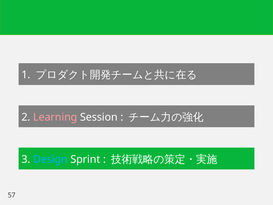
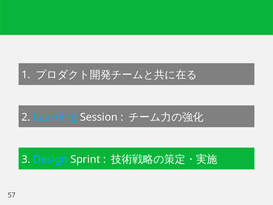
Learning colour: pink -> light blue
